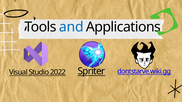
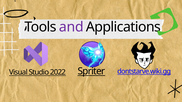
and colour: blue -> purple
